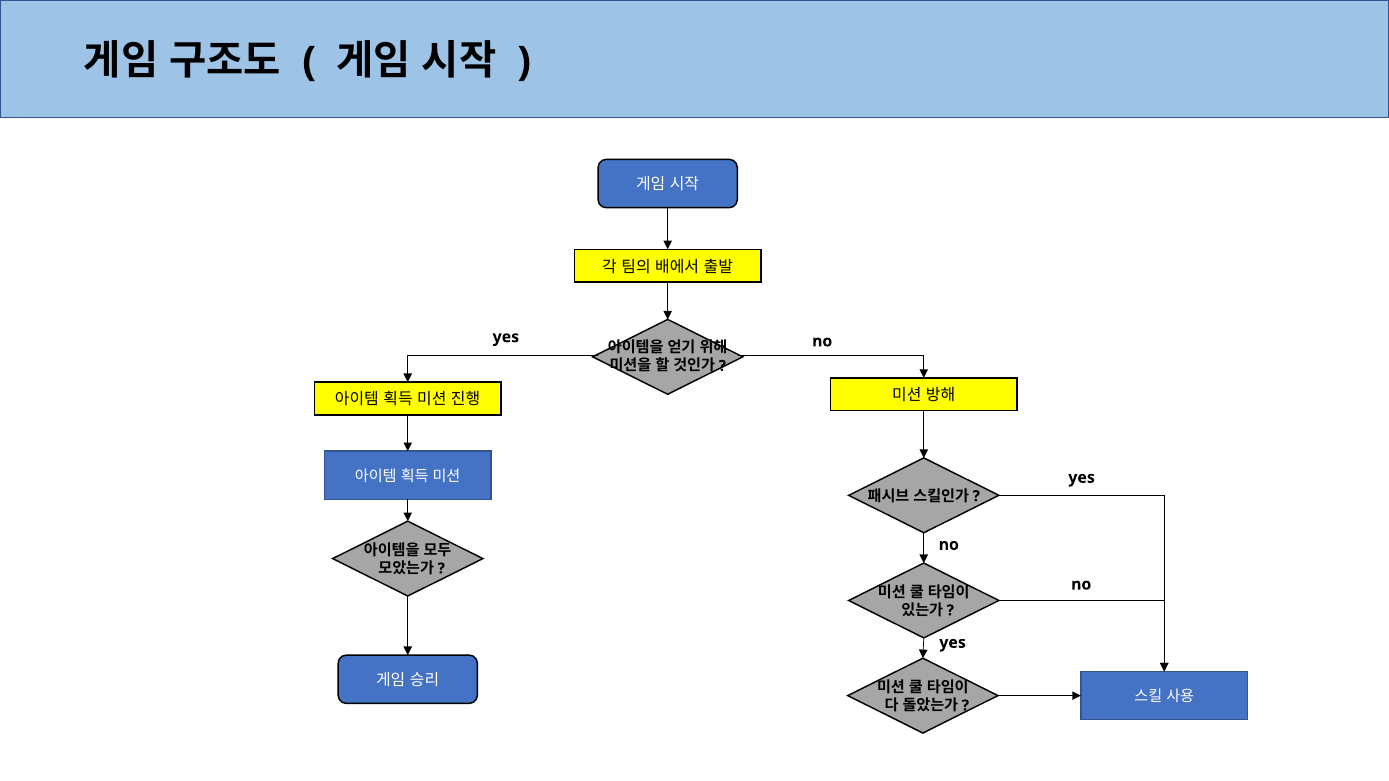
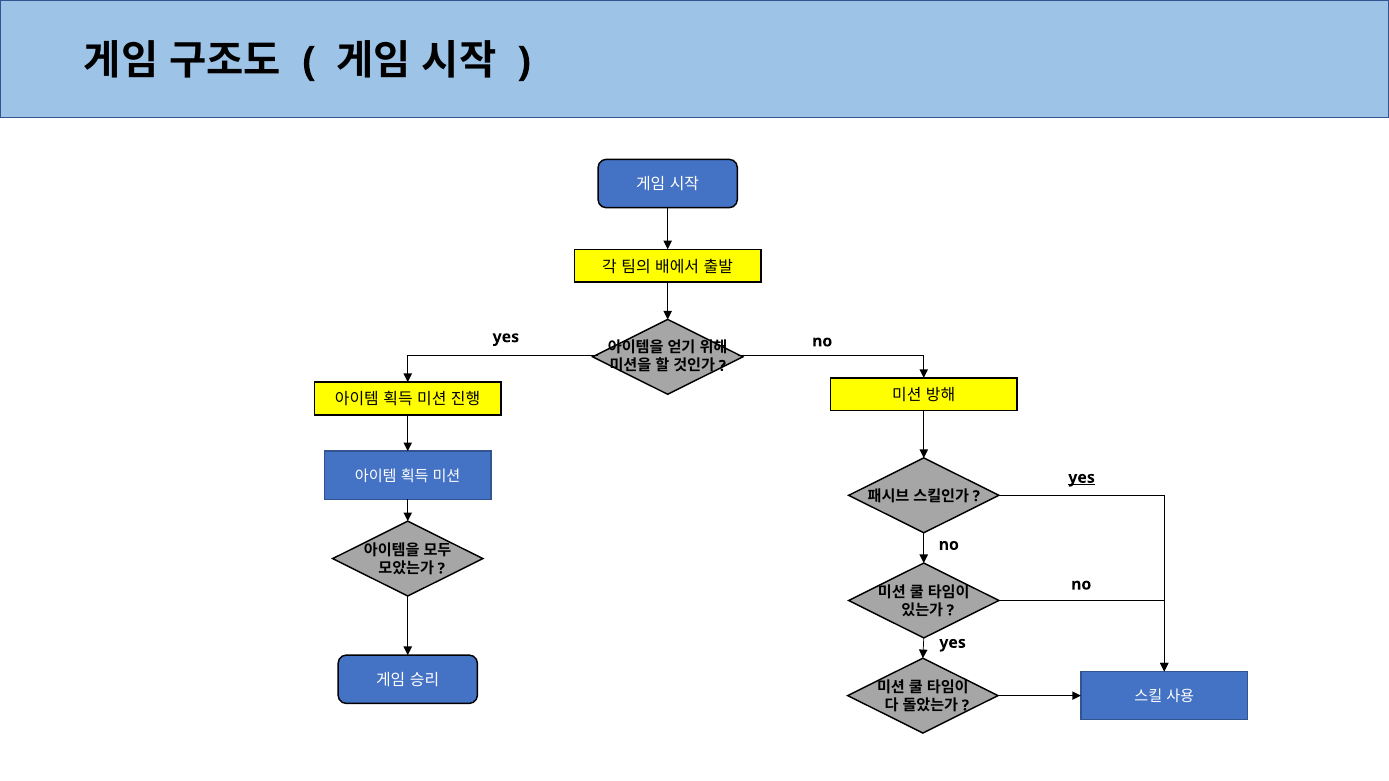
yes at (1082, 478) underline: none -> present
